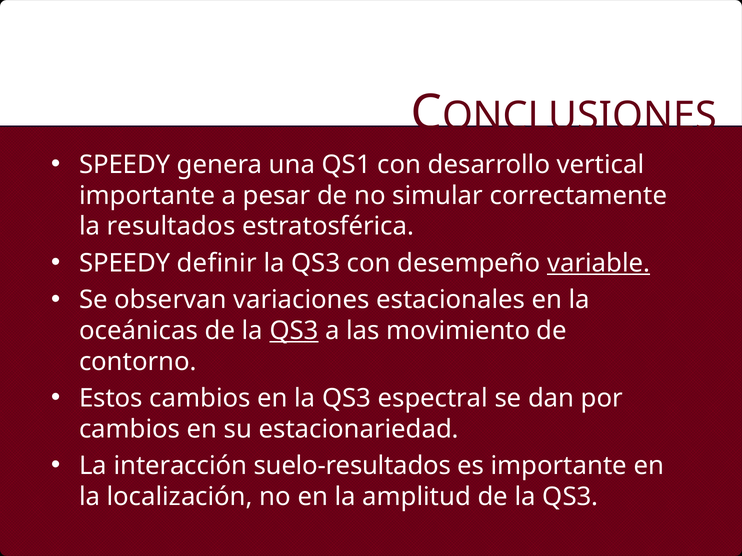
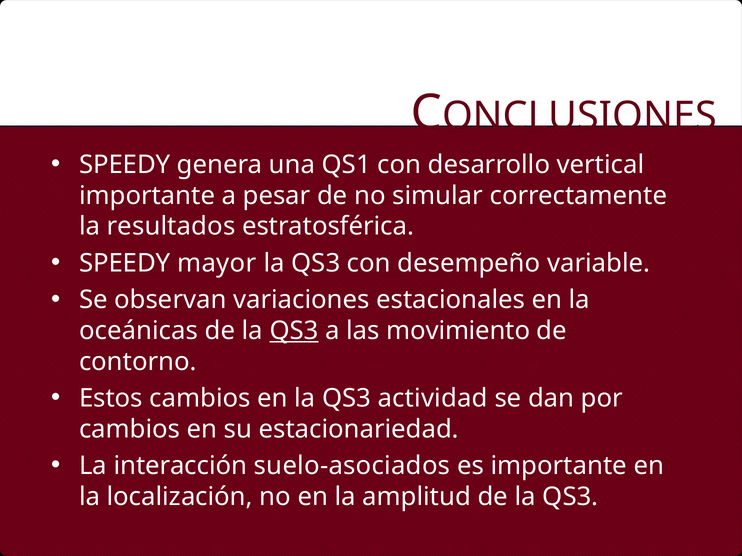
definir: definir -> mayor
variable underline: present -> none
espectral: espectral -> actividad
suelo-resultados: suelo-resultados -> suelo-asociados
